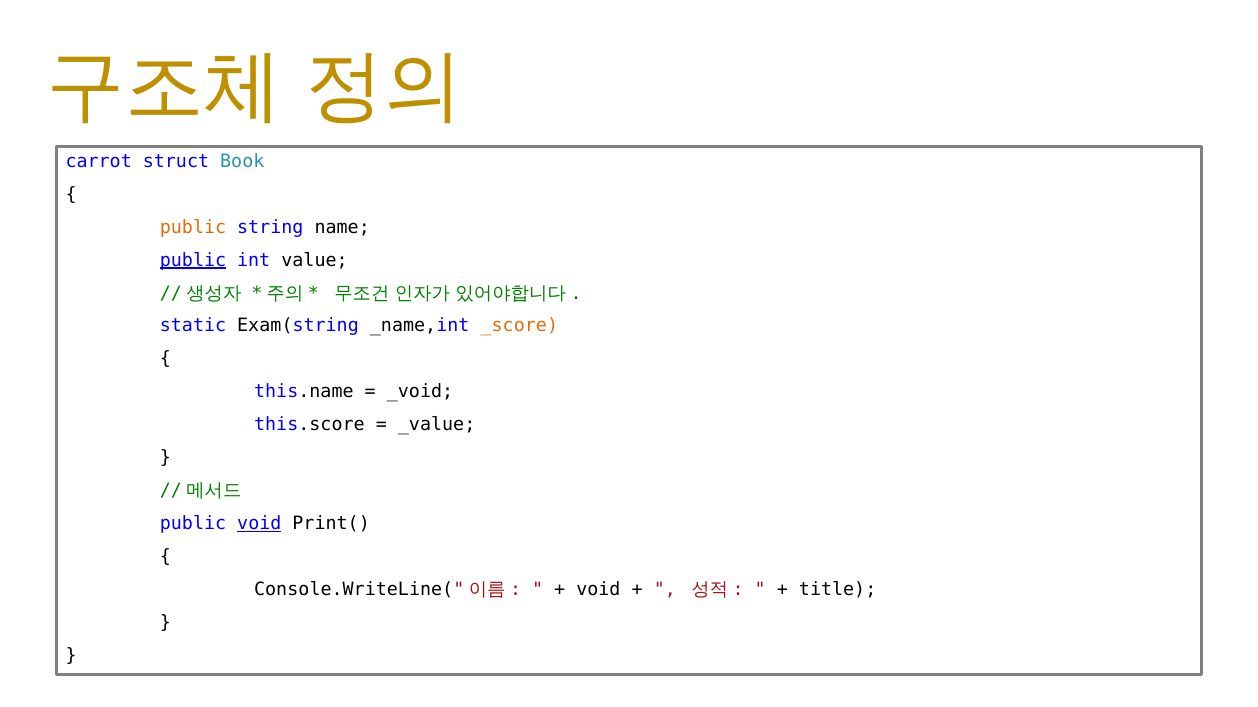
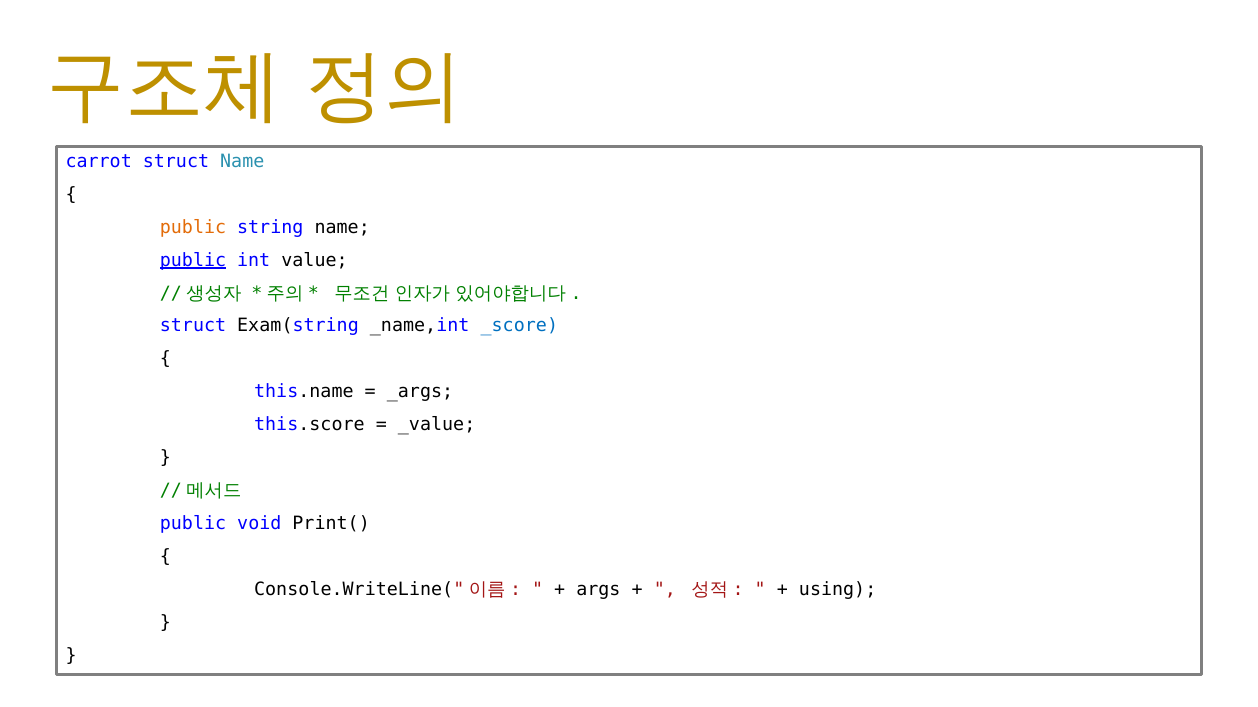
struct Book: Book -> Name
static at (193, 326): static -> struct
_score colour: orange -> blue
_void: _void -> _args
void at (259, 524) underline: present -> none
void at (598, 590): void -> args
title: title -> using
